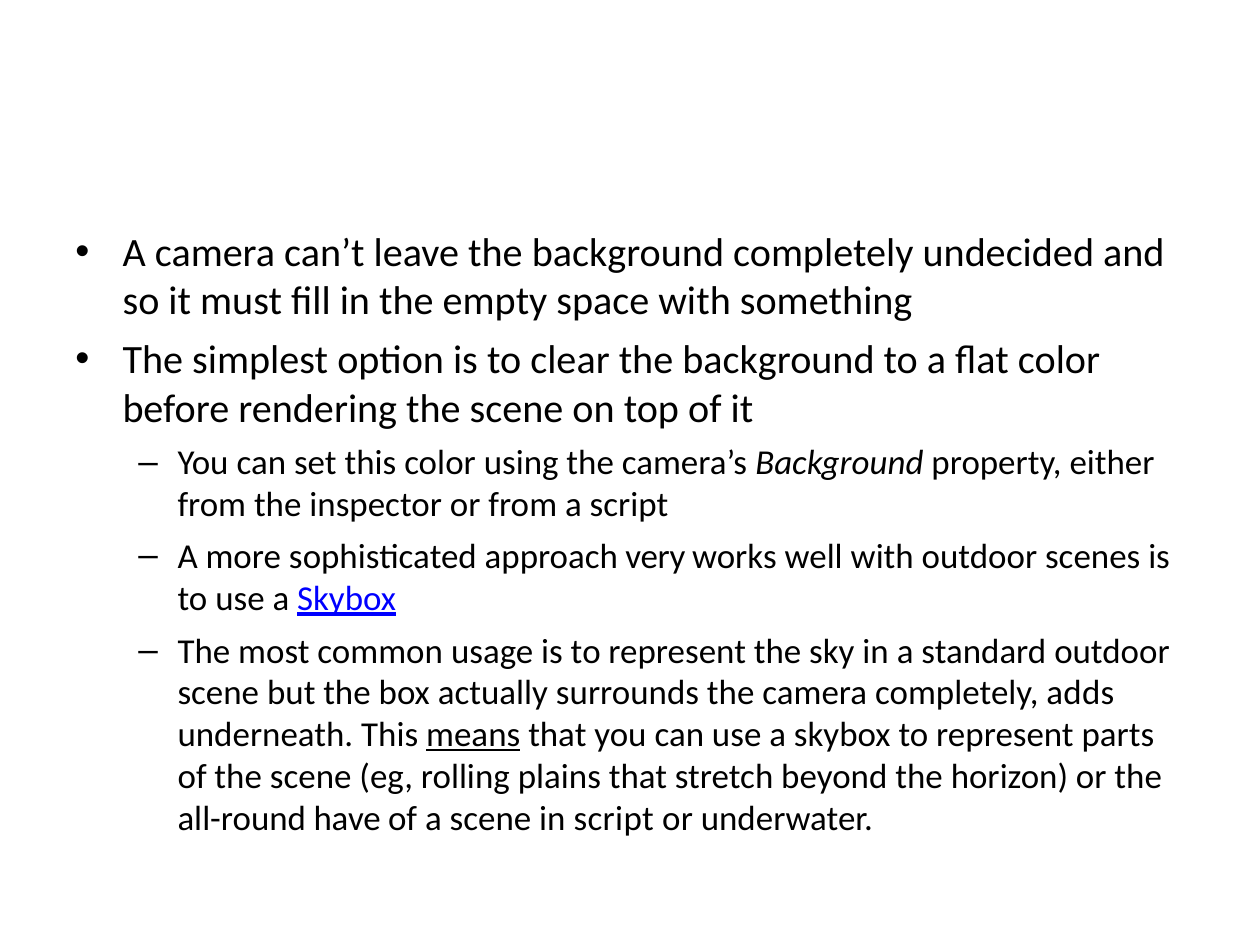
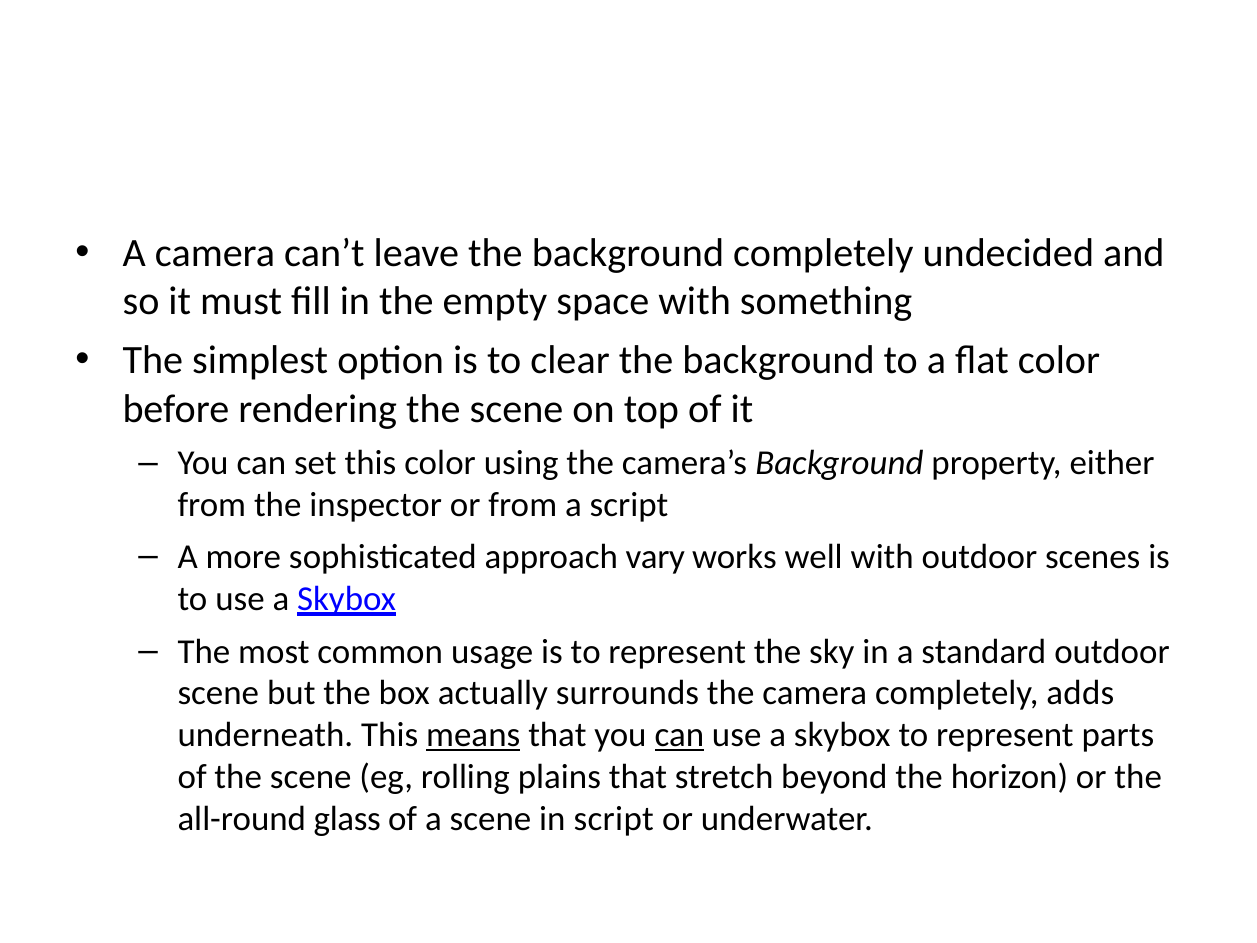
very: very -> vary
can at (679, 735) underline: none -> present
have: have -> glass
